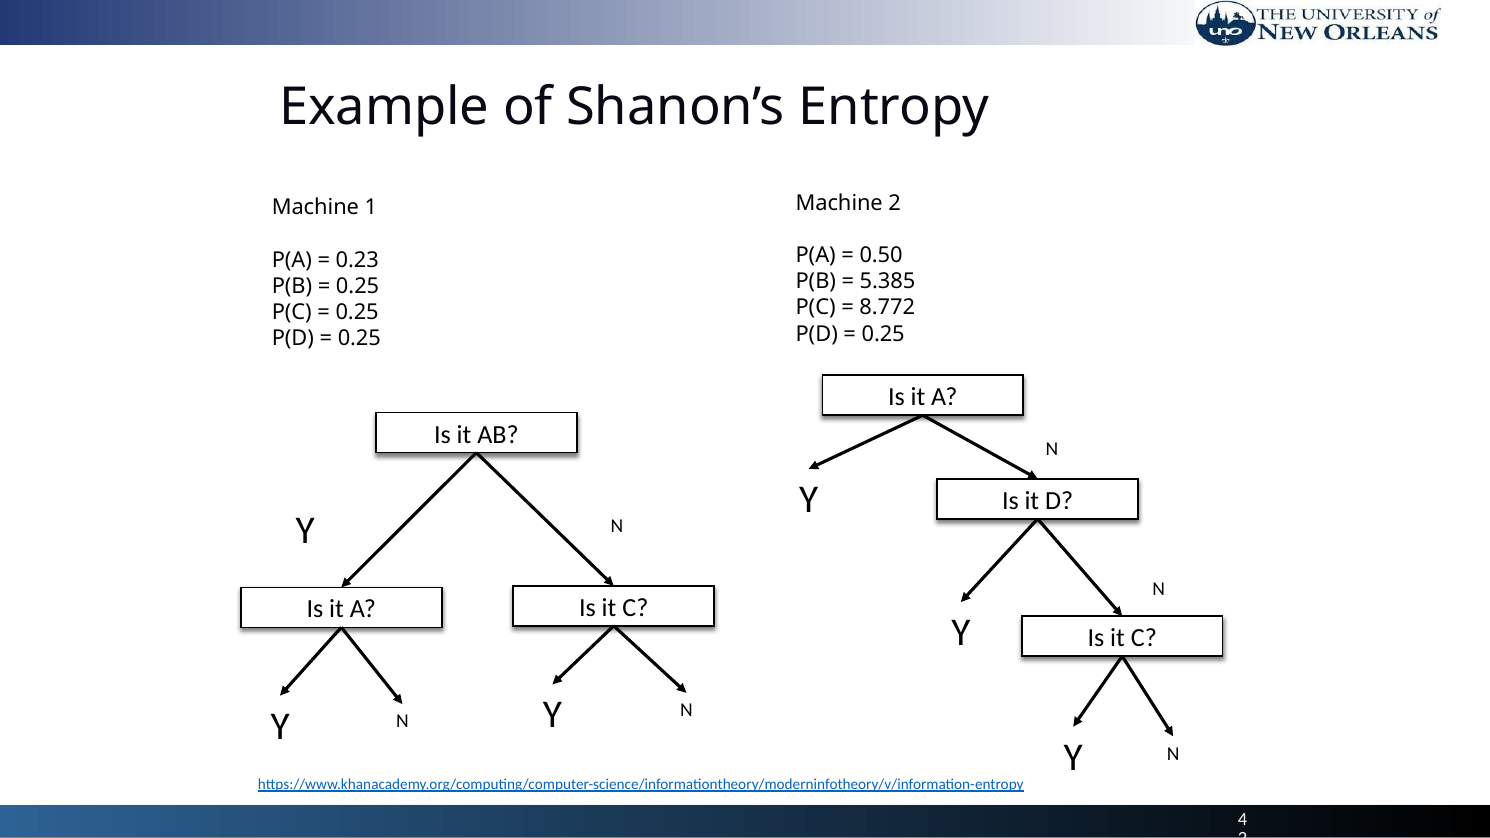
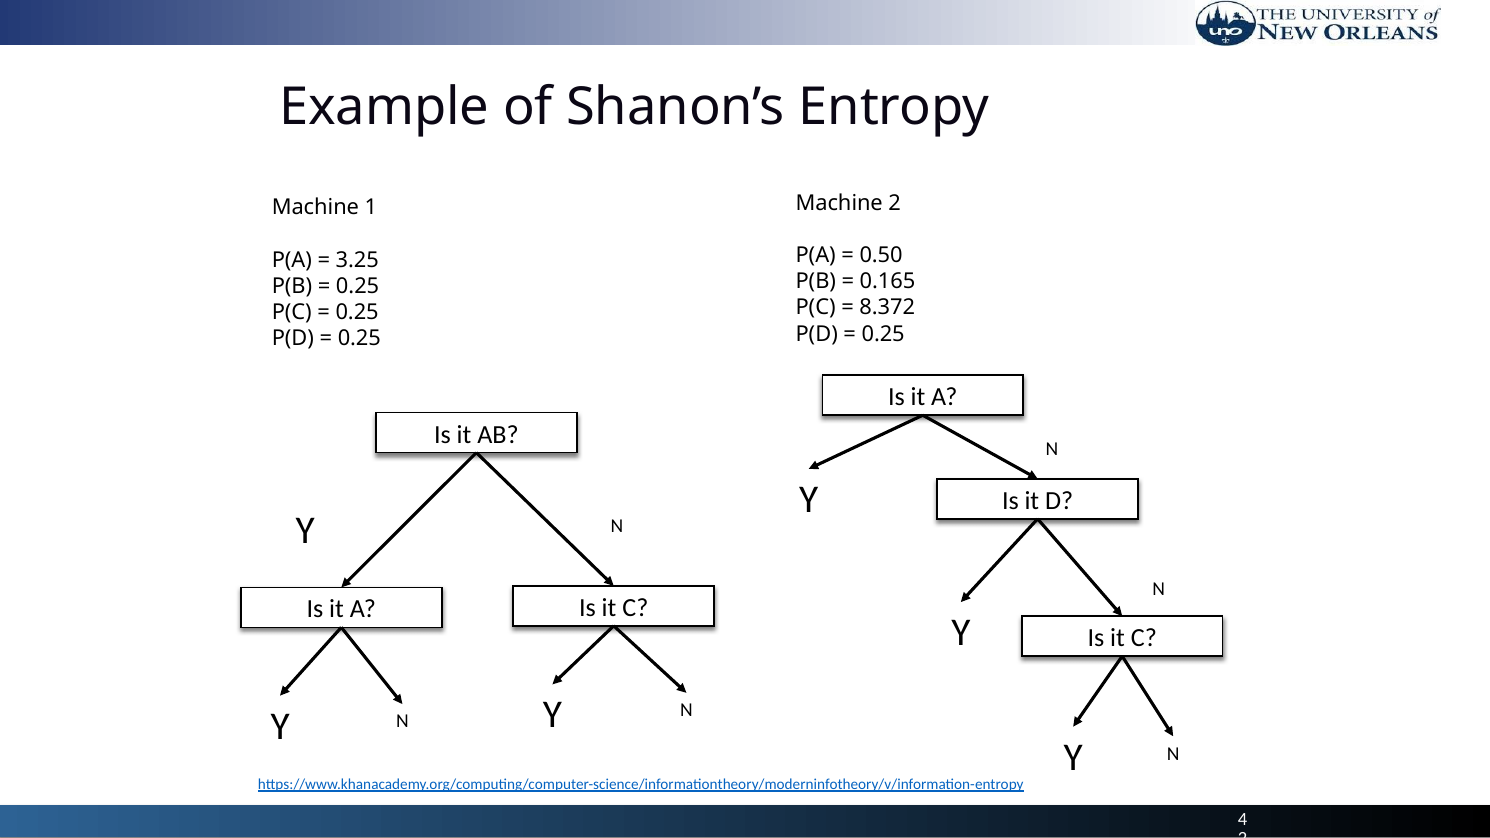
0.23: 0.23 -> 3.25
5.385: 5.385 -> 0.165
8.772: 8.772 -> 8.372
